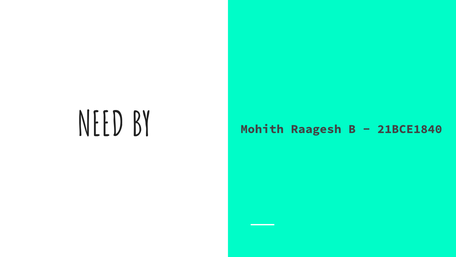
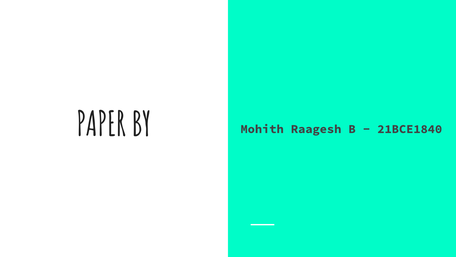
NEED: NEED -> PAPER
